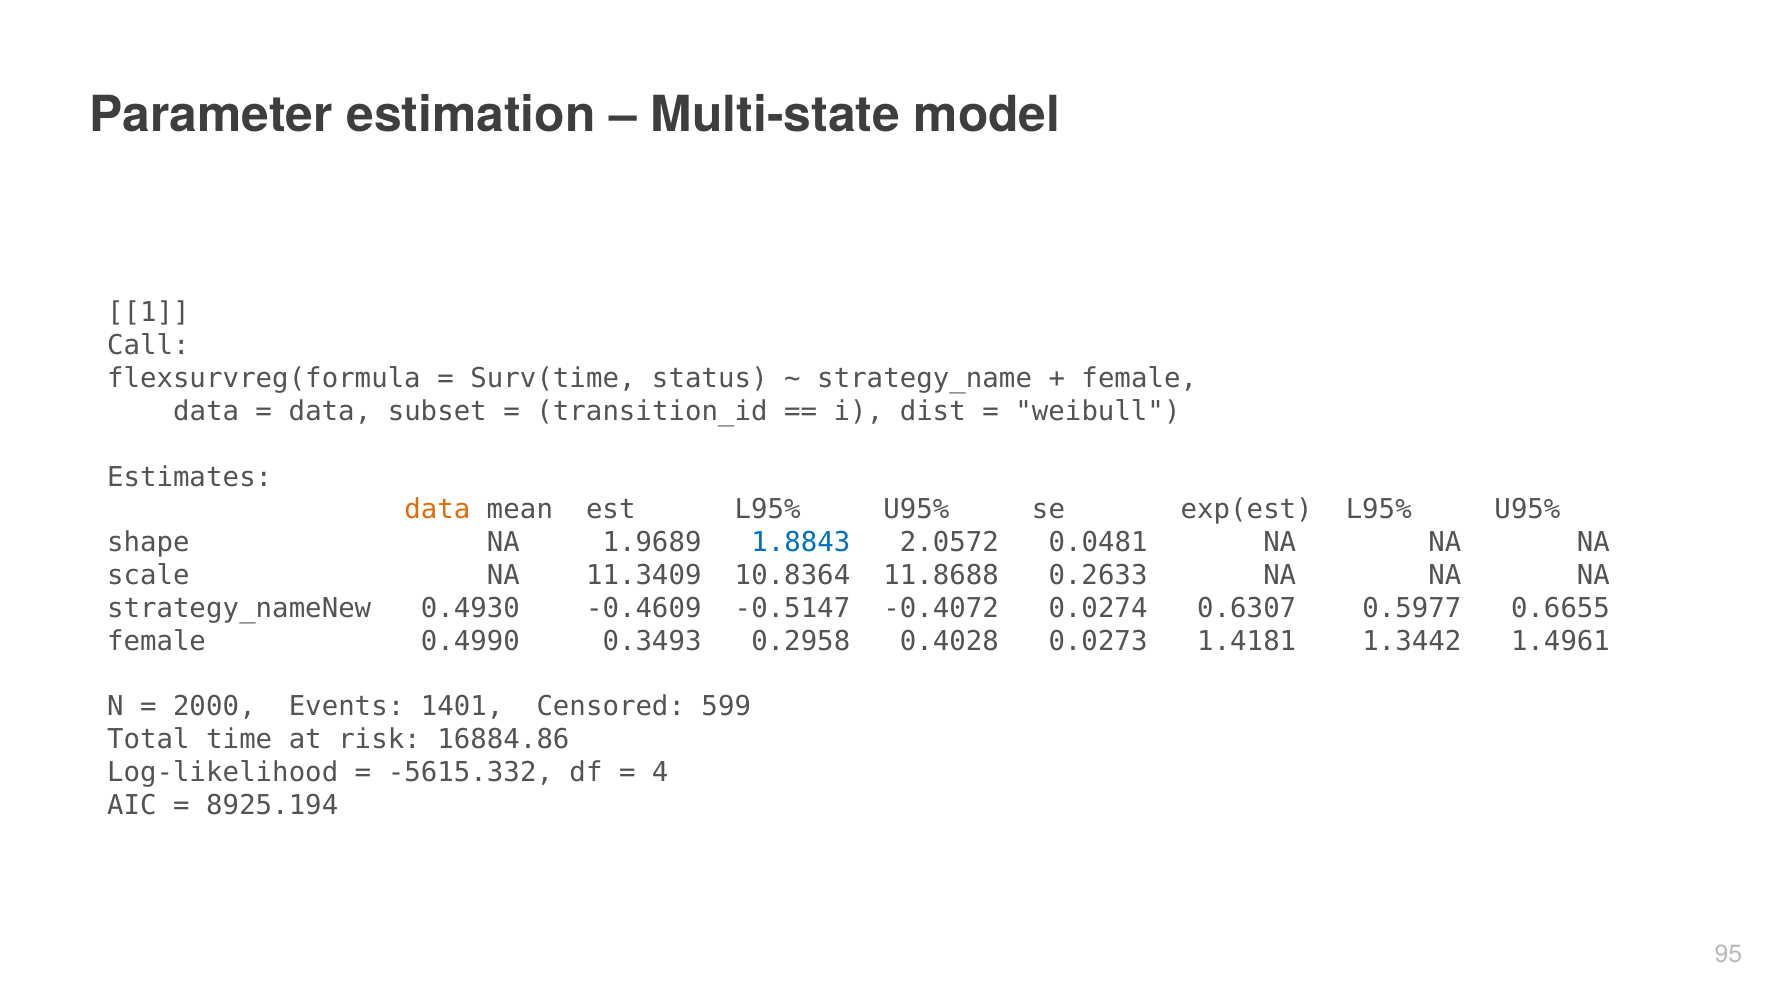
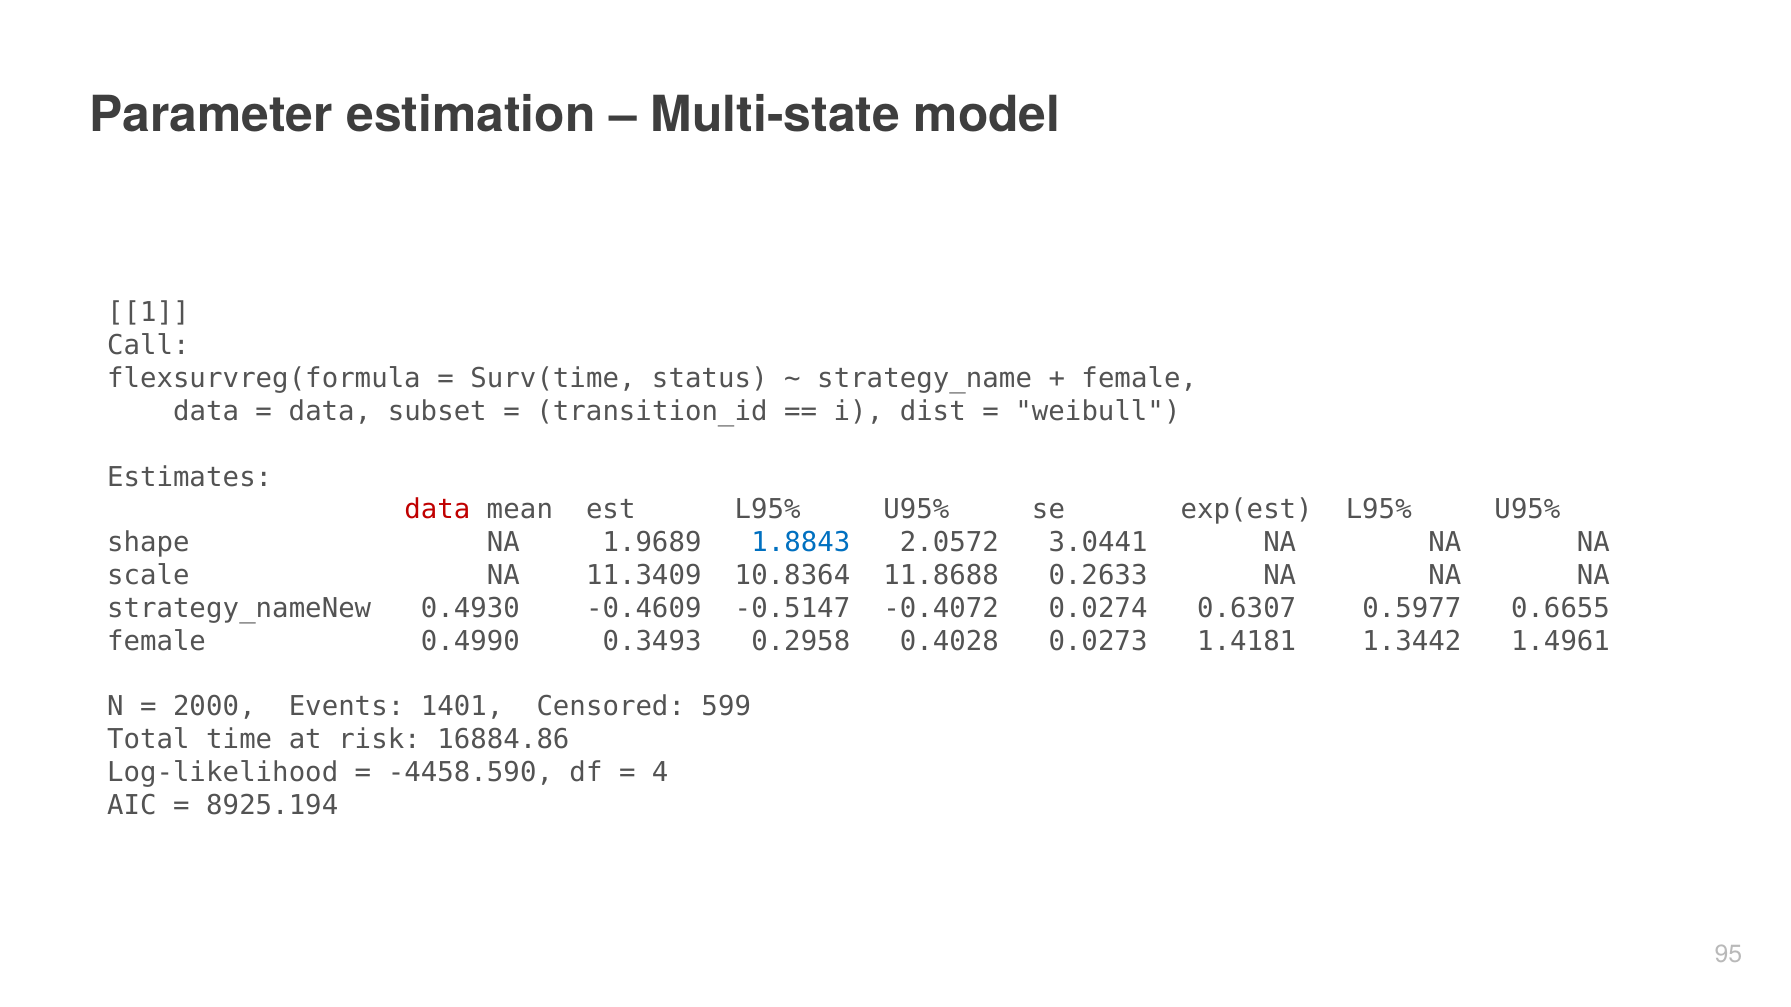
data at (437, 510) colour: orange -> red
0.0481: 0.0481 -> 3.0441
-5615.332: -5615.332 -> -4458.590
